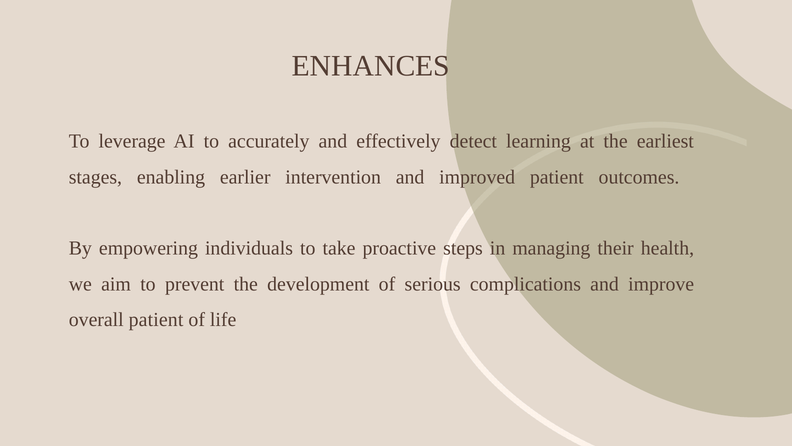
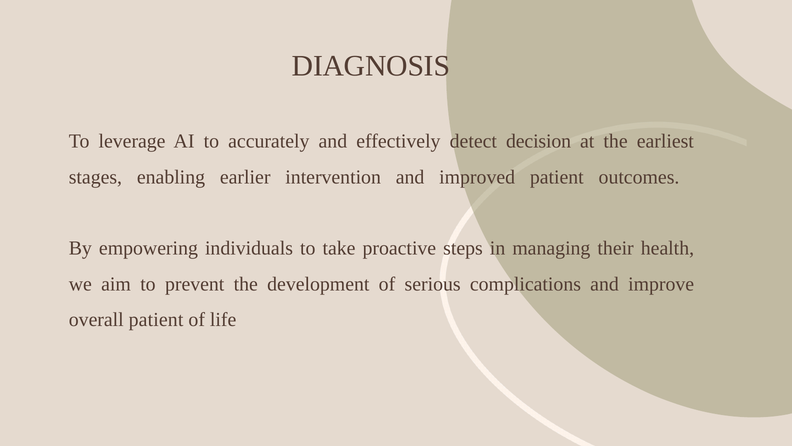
ENHANCES: ENHANCES -> DIAGNOSIS
learning: learning -> decision
